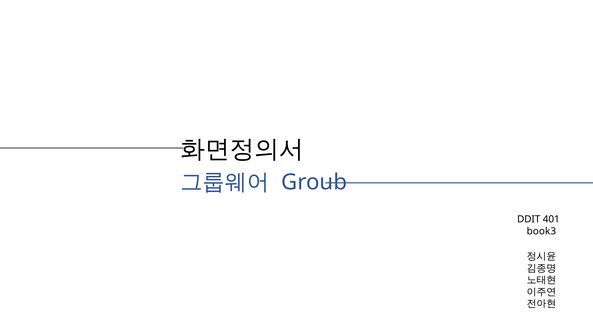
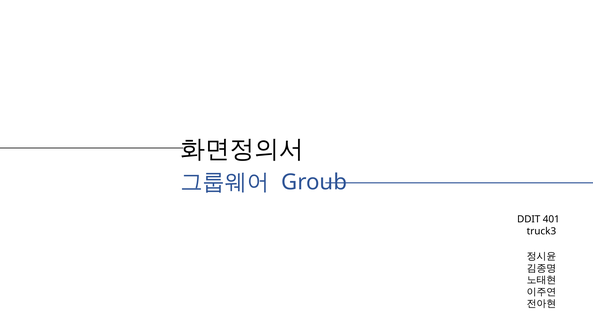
book3: book3 -> truck3
